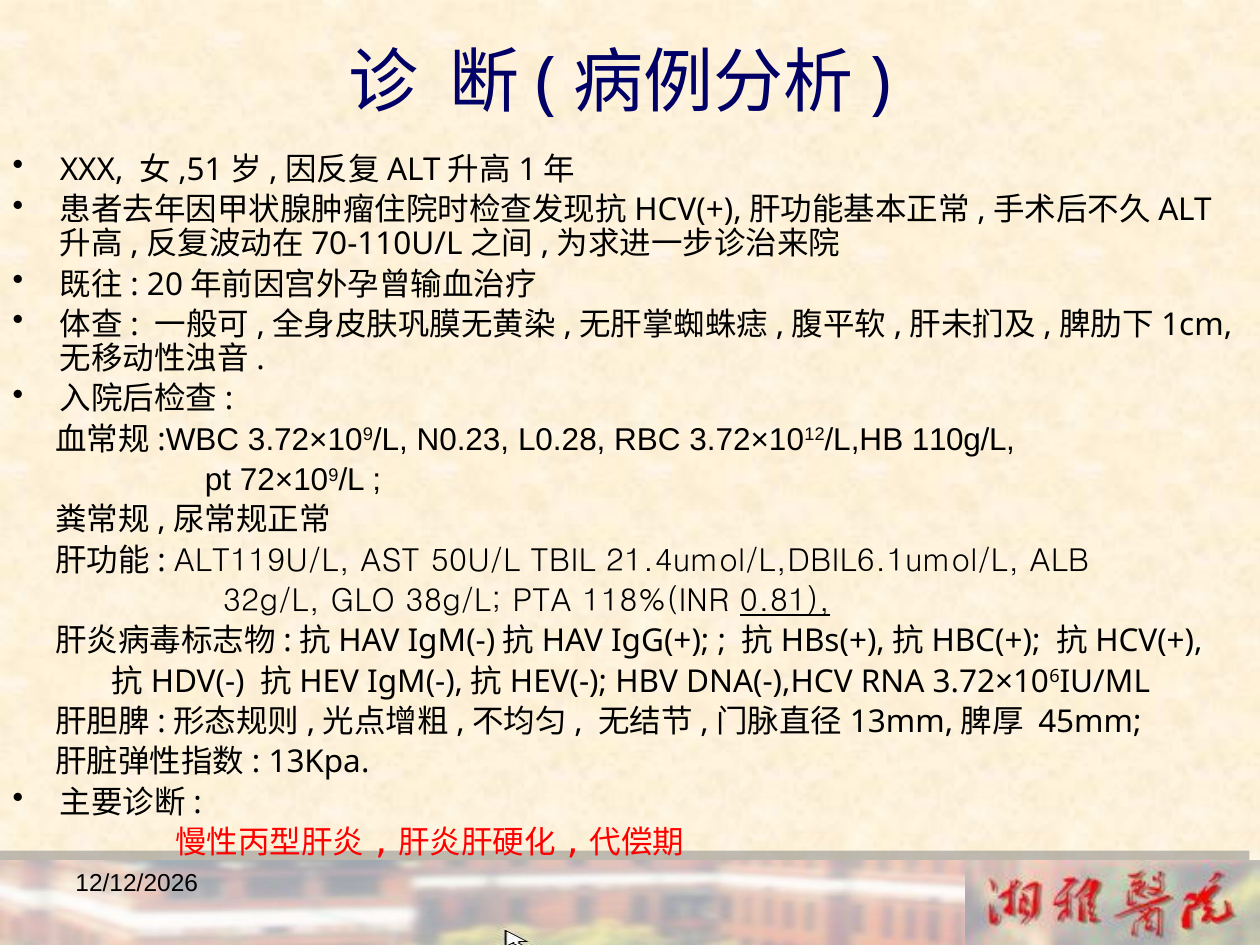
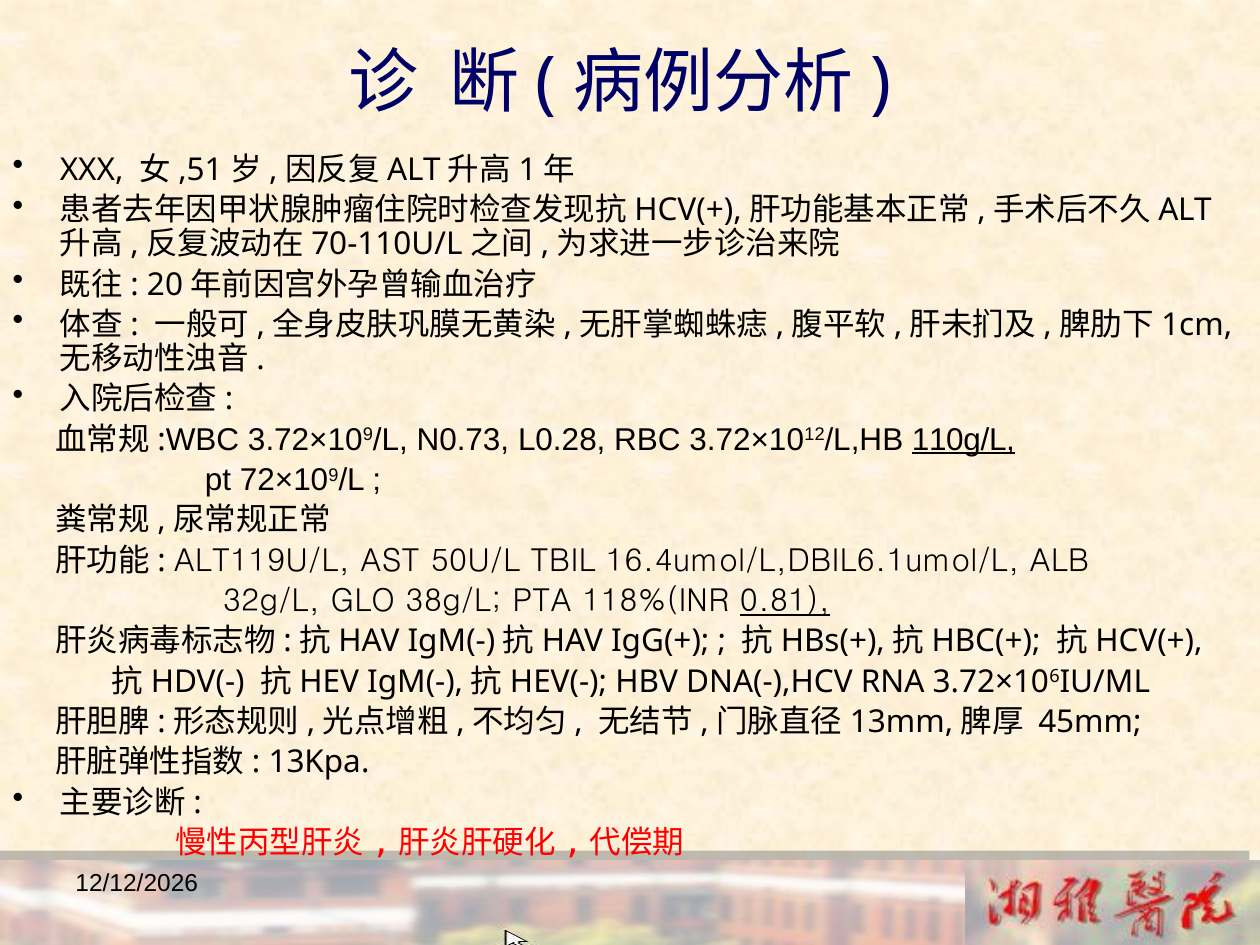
N0.23: N0.23 -> N0.73
110g/L underline: none -> present
21.4umol/L,DBIL6.1umol/L: 21.4umol/L,DBIL6.1umol/L -> 16.4umol/L,DBIL6.1umol/L
